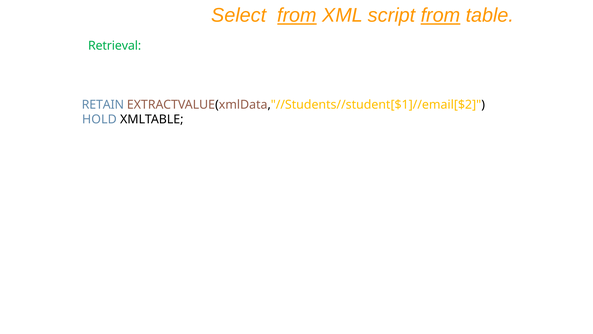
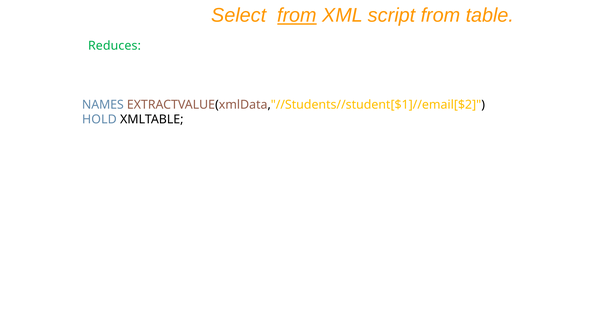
from at (441, 15) underline: present -> none
Retrieval: Retrieval -> Reduces
RETAIN: RETAIN -> NAMES
